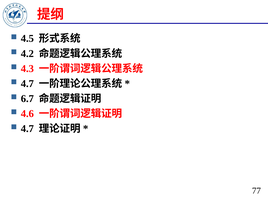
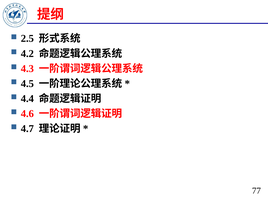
4.5: 4.5 -> 2.5
4.7 at (27, 84): 4.7 -> 4.5
6.7: 6.7 -> 4.4
